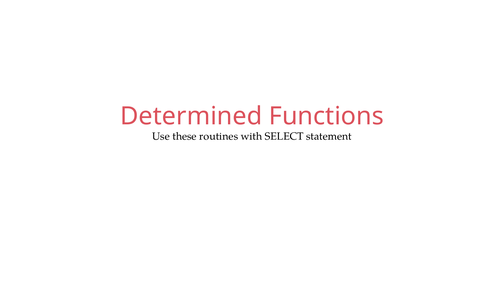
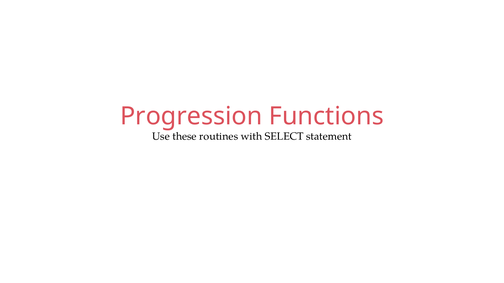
Determined: Determined -> Progression
